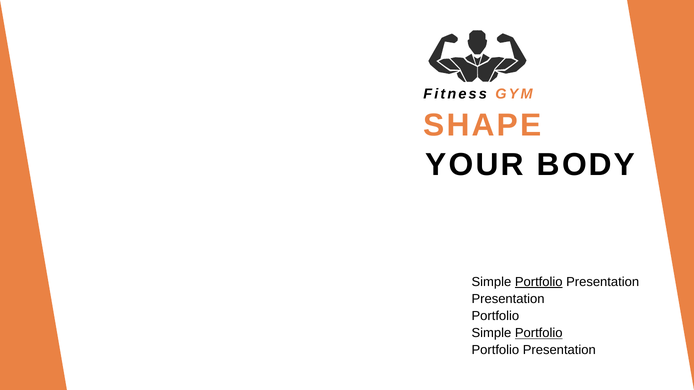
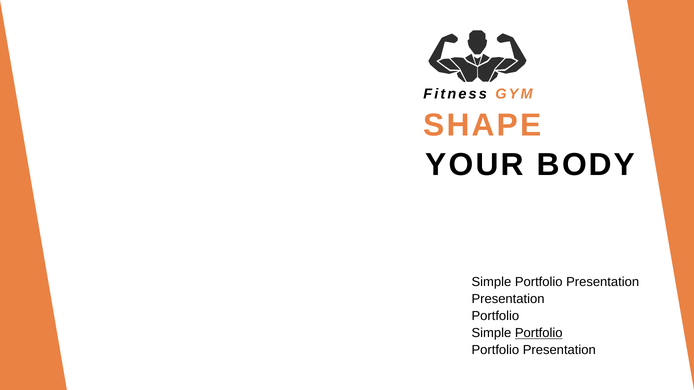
Portfolio at (539, 282) underline: present -> none
